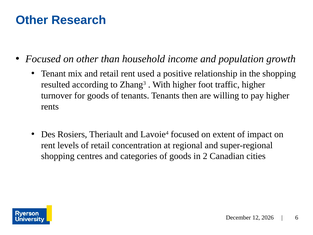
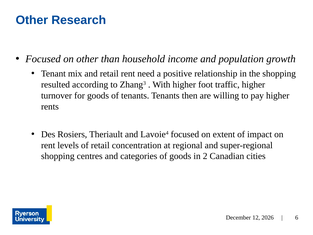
used: used -> need
